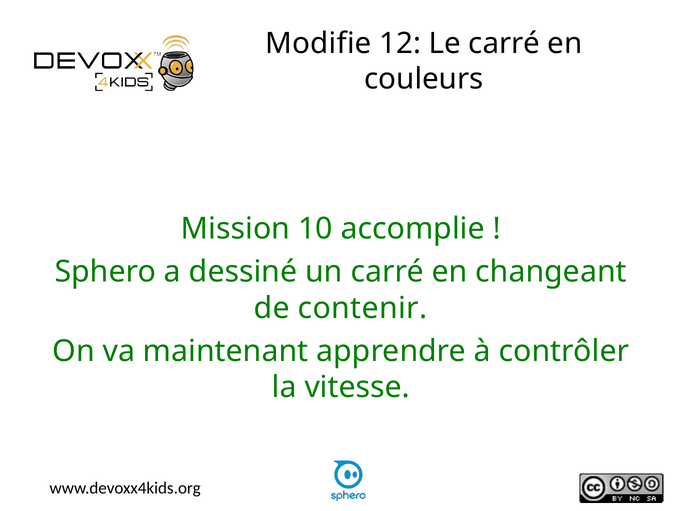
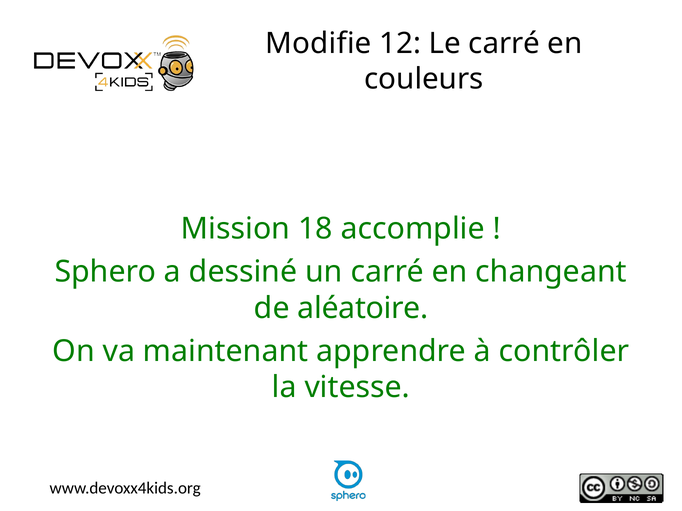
10: 10 -> 18
contenir: contenir -> aléatoire
